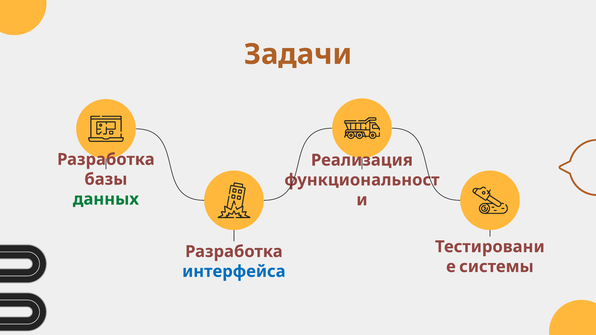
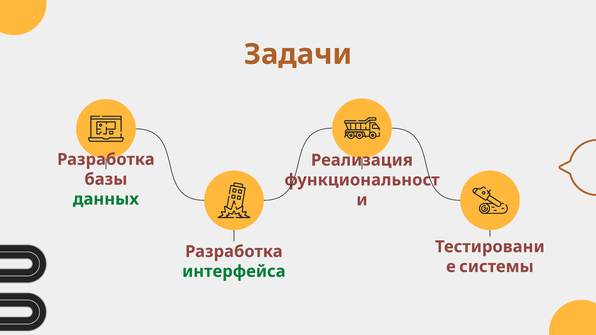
интерфейса colour: blue -> green
